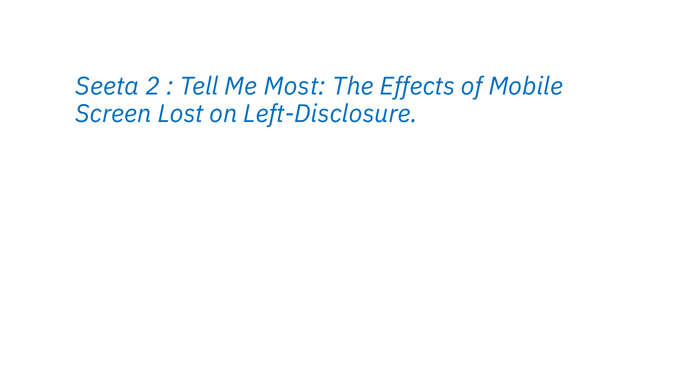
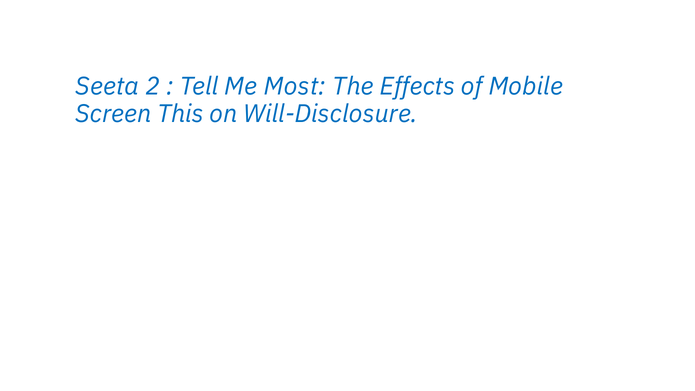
Lost: Lost -> This
Left-Disclosure: Left-Disclosure -> Will-Disclosure
